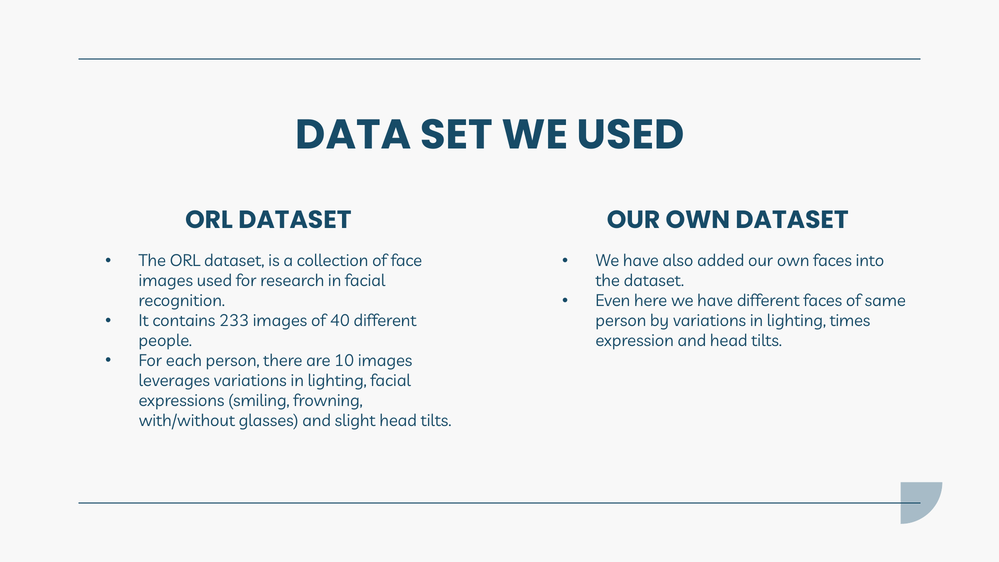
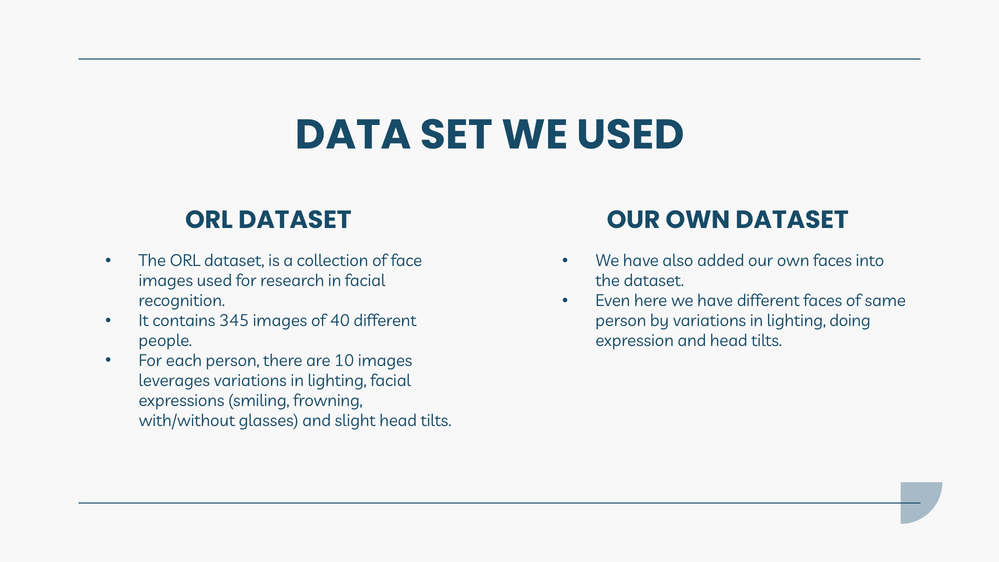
233: 233 -> 345
times: times -> doing
